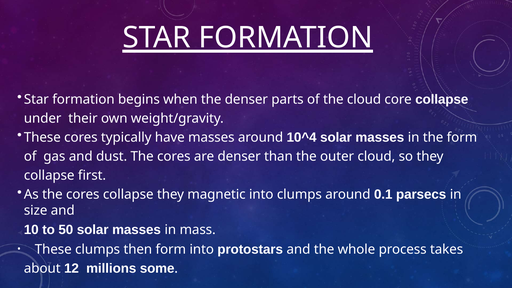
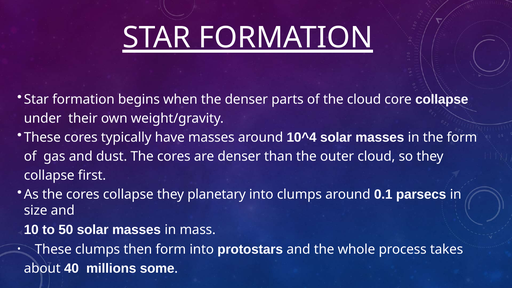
magnetic: magnetic -> planetary
12: 12 -> 40
